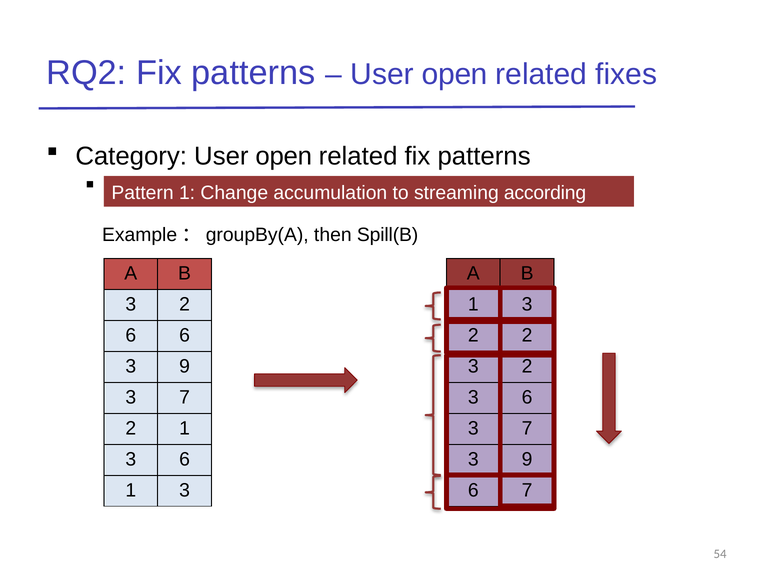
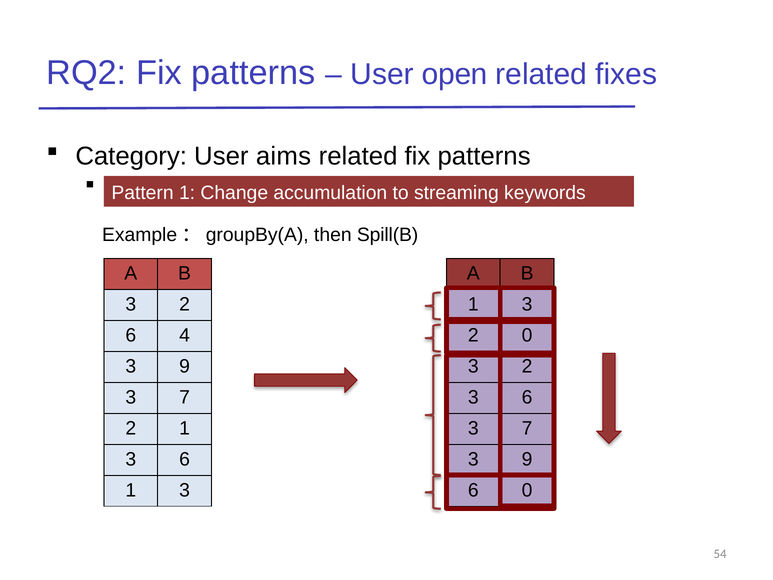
Category User open: open -> aims
according: according -> keywords
6 6: 6 -> 4
2 2: 2 -> 0
6 7: 7 -> 0
